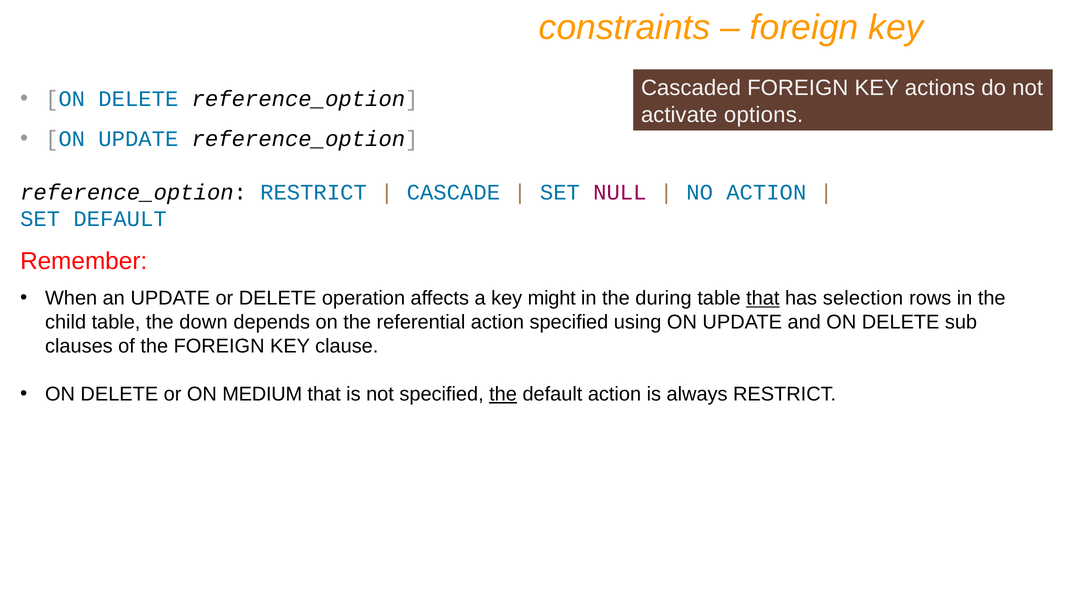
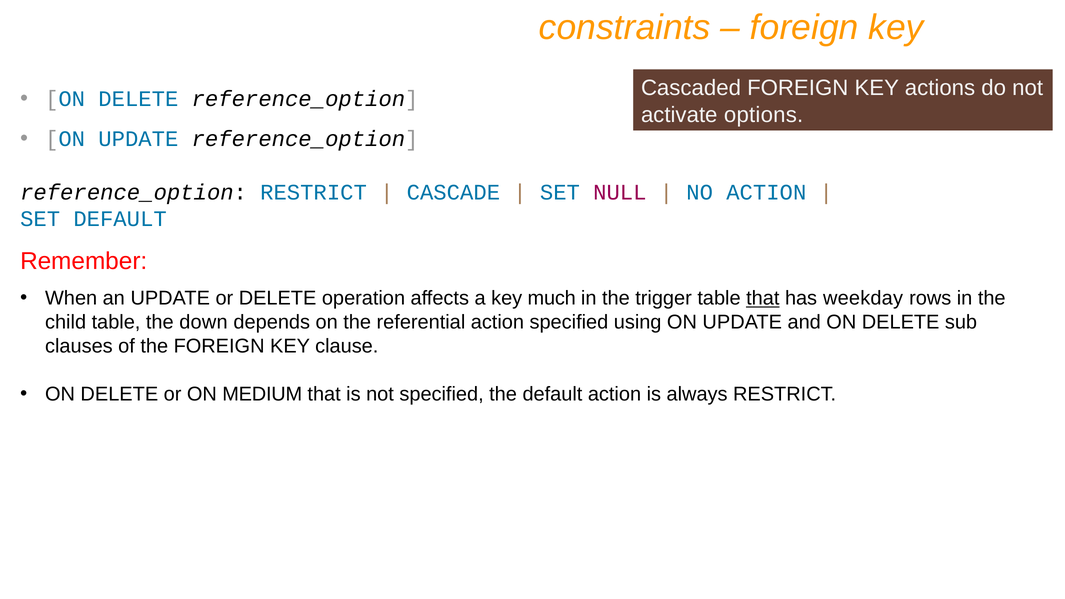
might: might -> much
during: during -> trigger
selection: selection -> weekday
the at (503, 394) underline: present -> none
